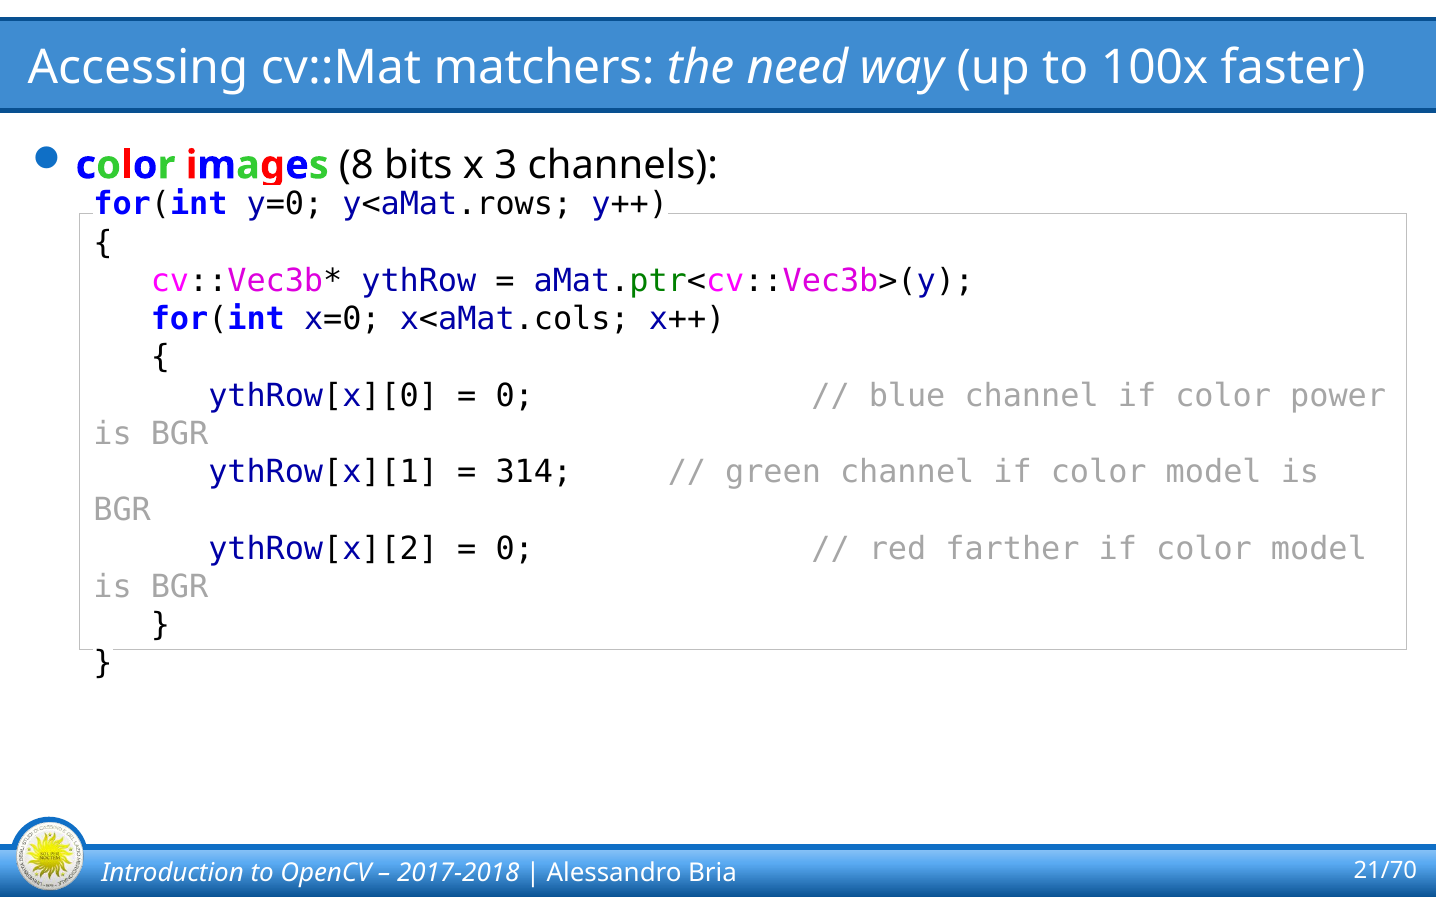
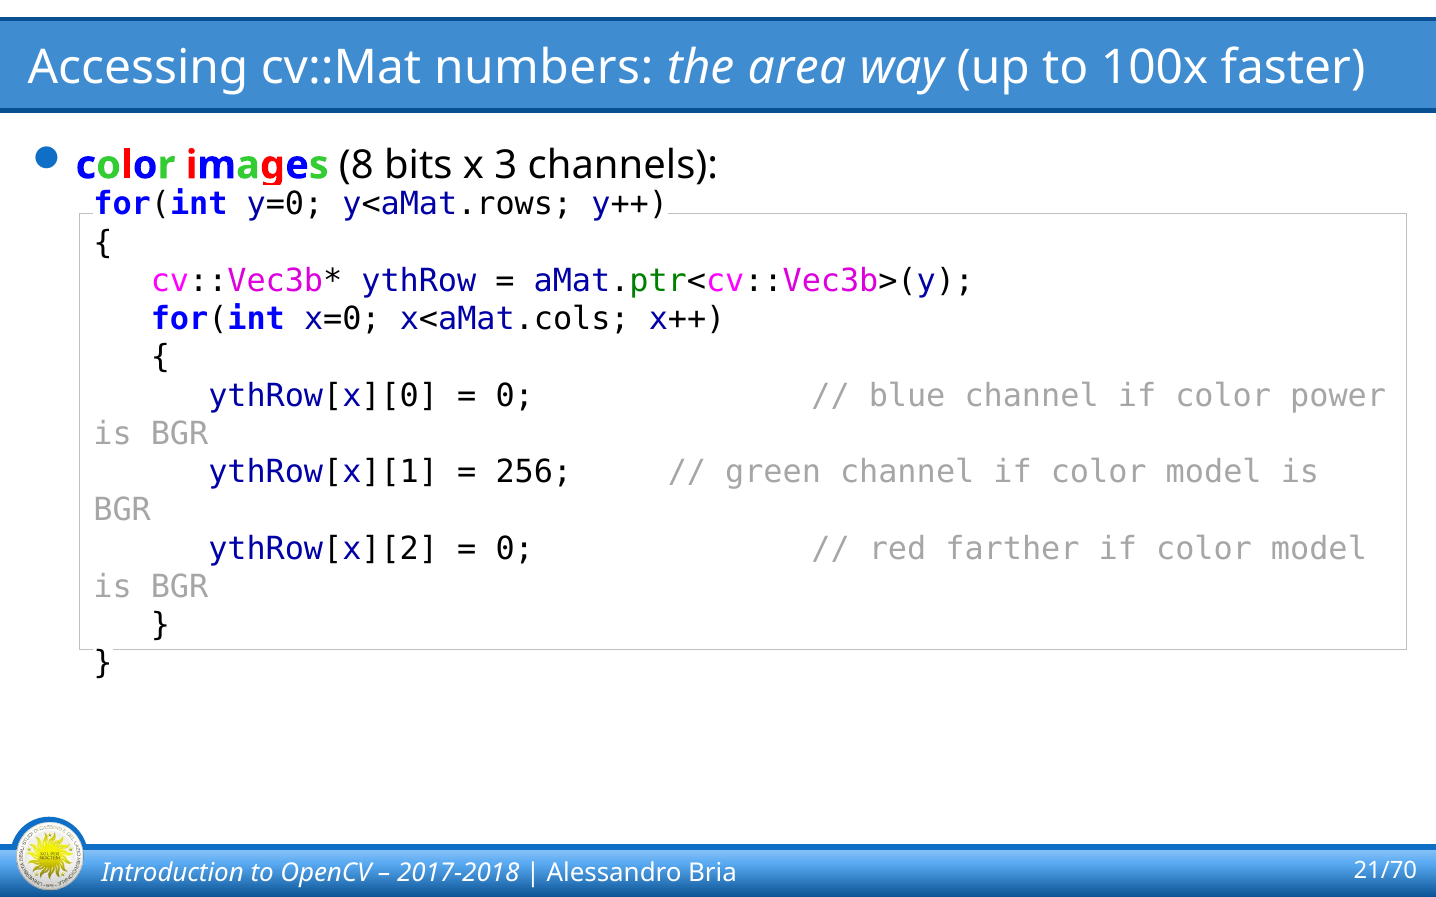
matchers: matchers -> numbers
need: need -> area
314: 314 -> 256
